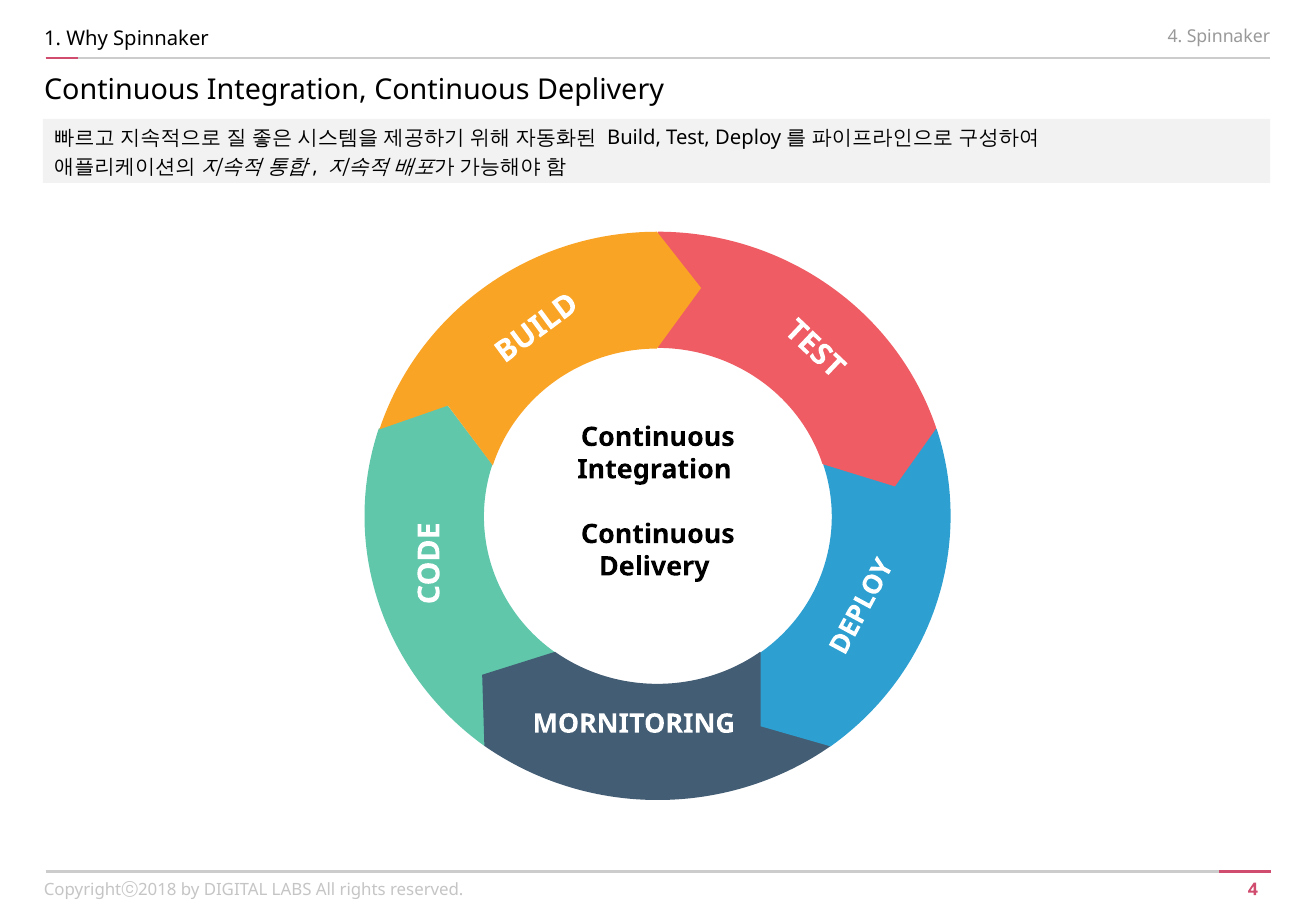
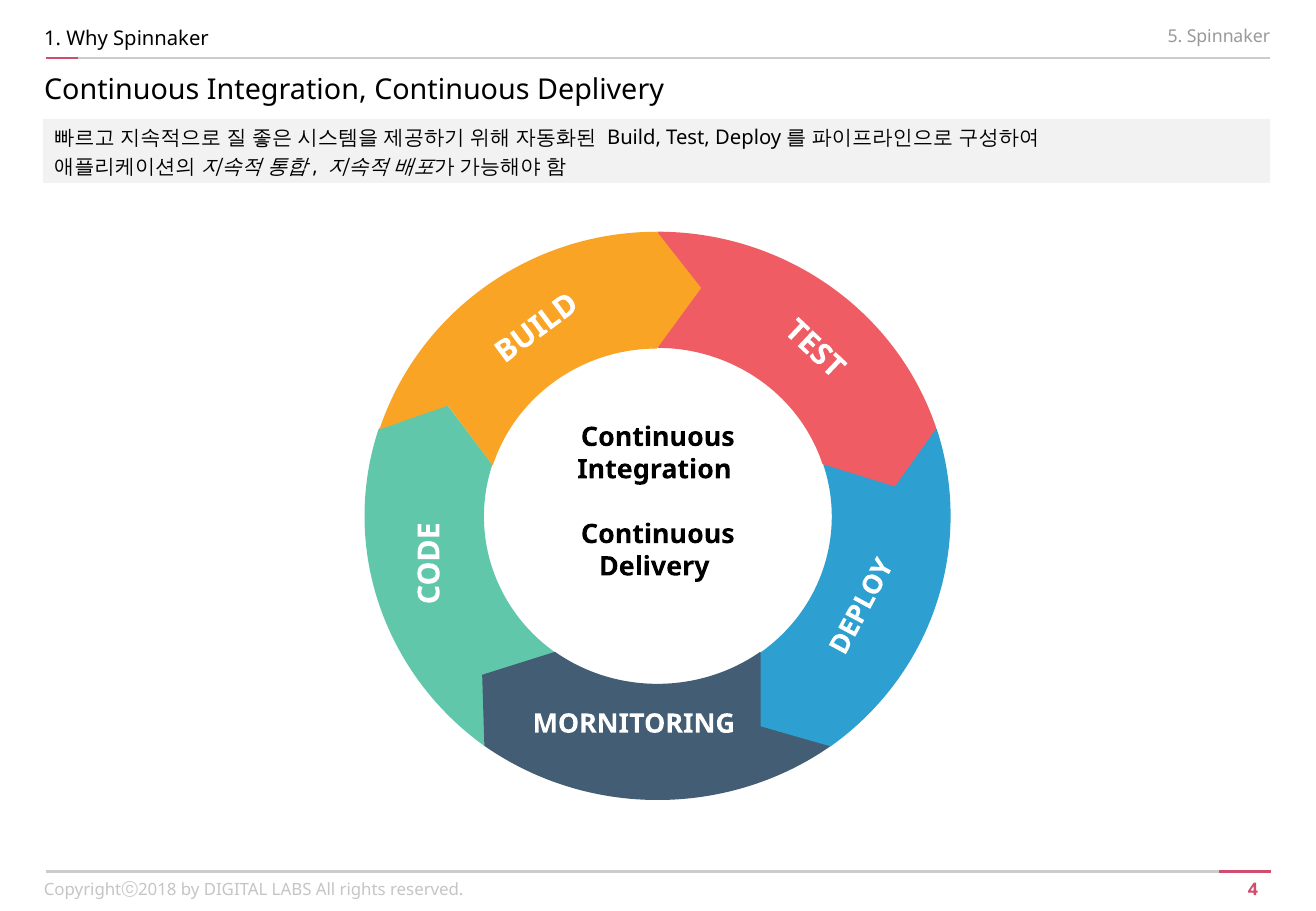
Spinnaker 4: 4 -> 5
